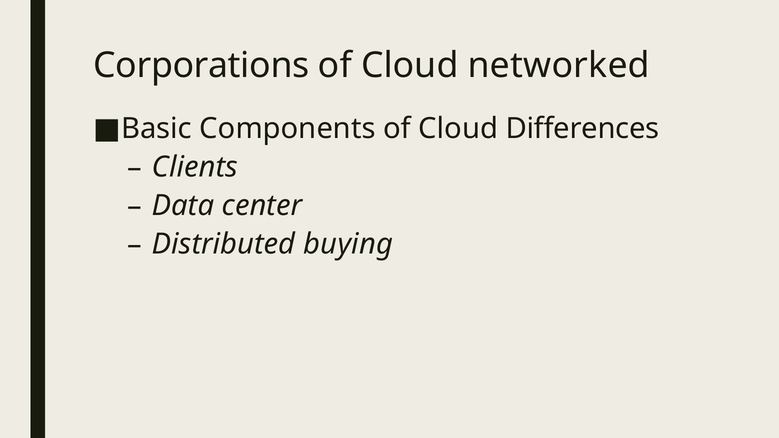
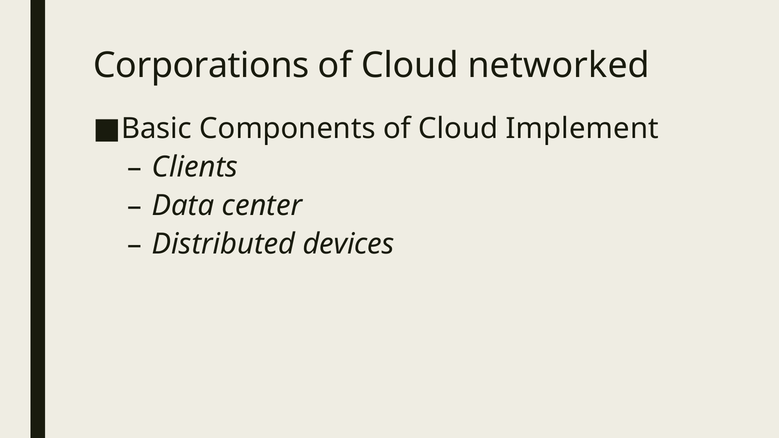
Differences: Differences -> Implement
buying: buying -> devices
